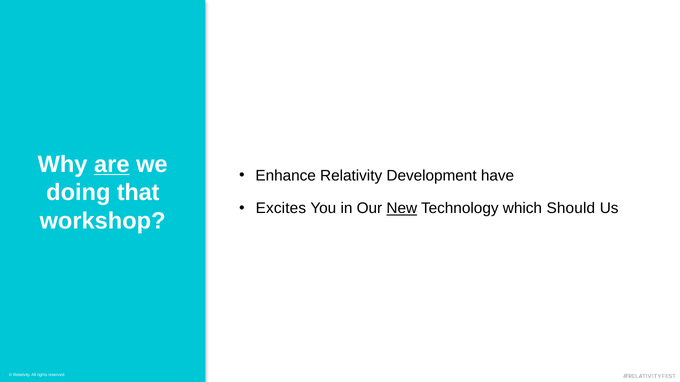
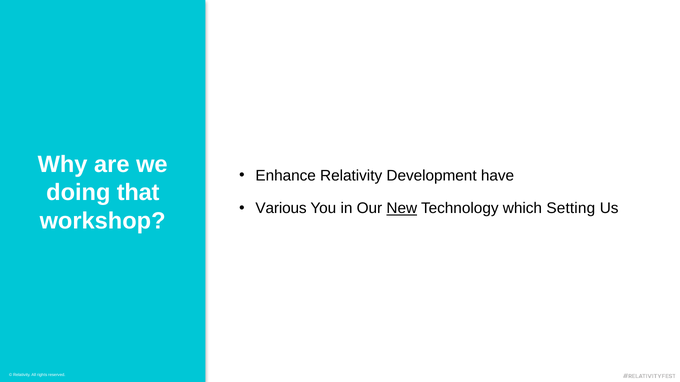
are underline: present -> none
Excites: Excites -> Various
Should: Should -> Setting
